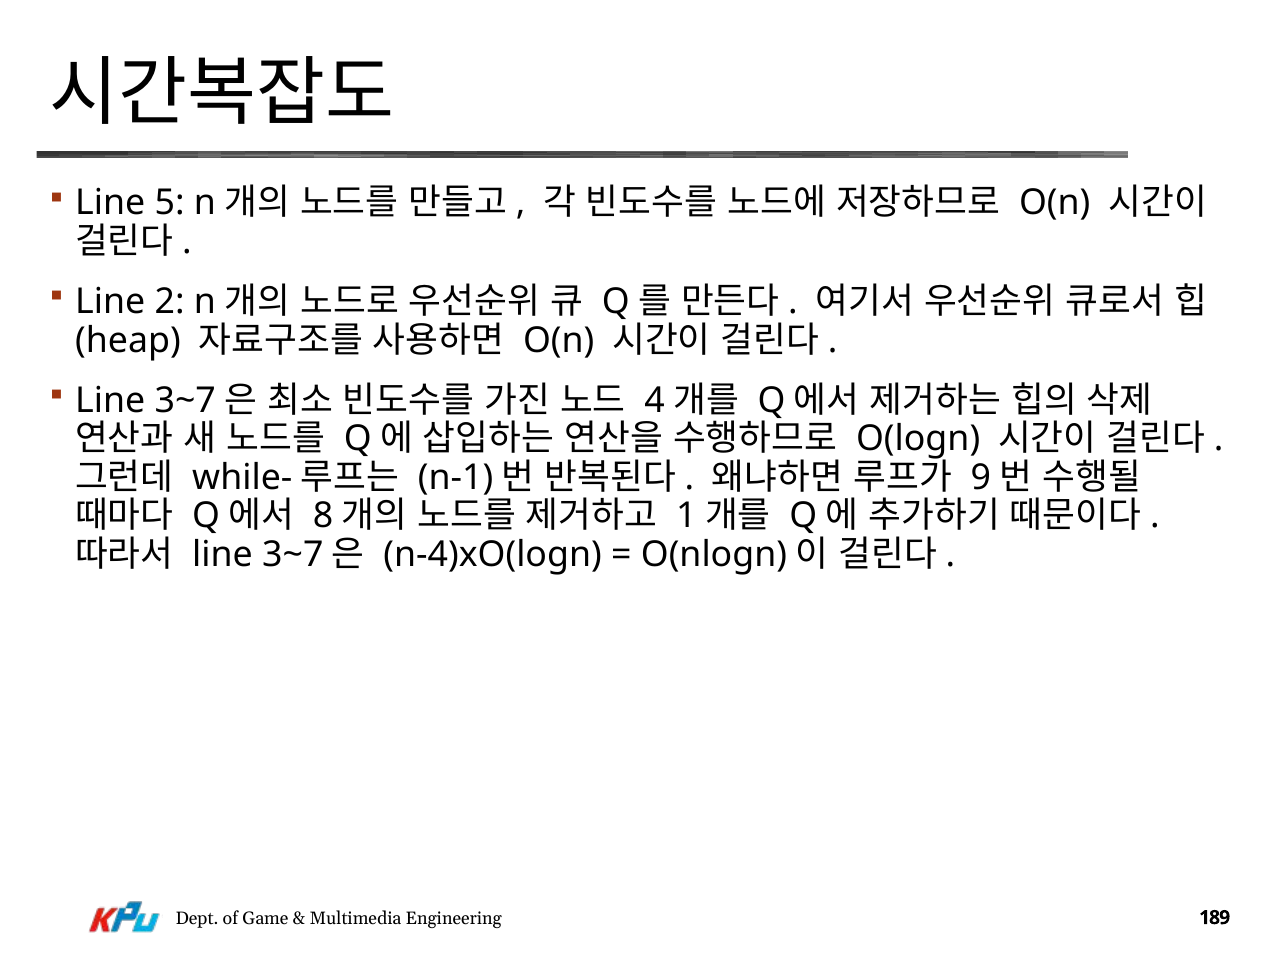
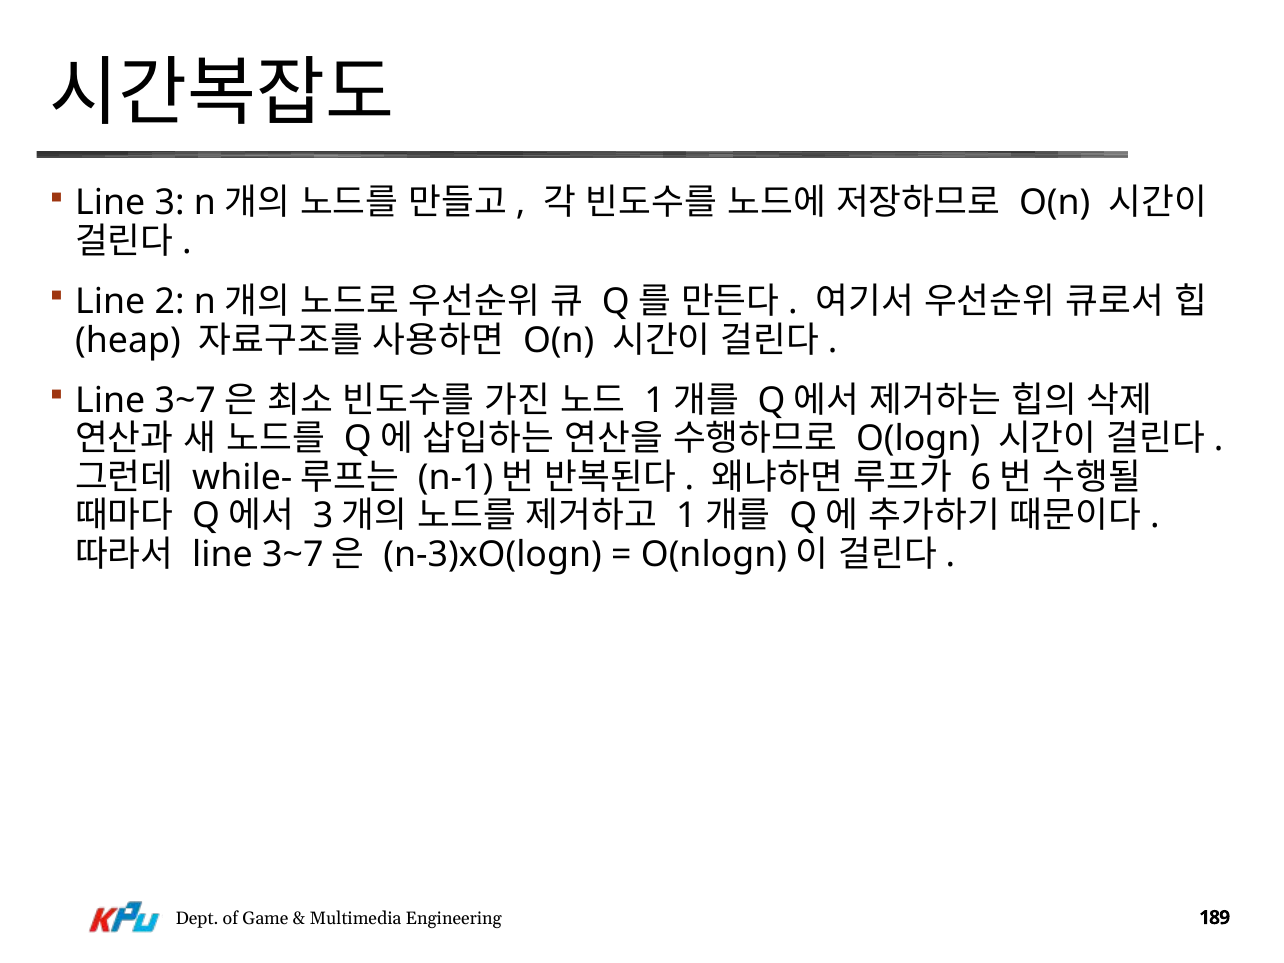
Line 5: 5 -> 3
4 at (655, 400): 4 -> 1
9: 9 -> 6
8 at (323, 516): 8 -> 3
n-4)xO(logn: n-4)xO(logn -> n-3)xO(logn
